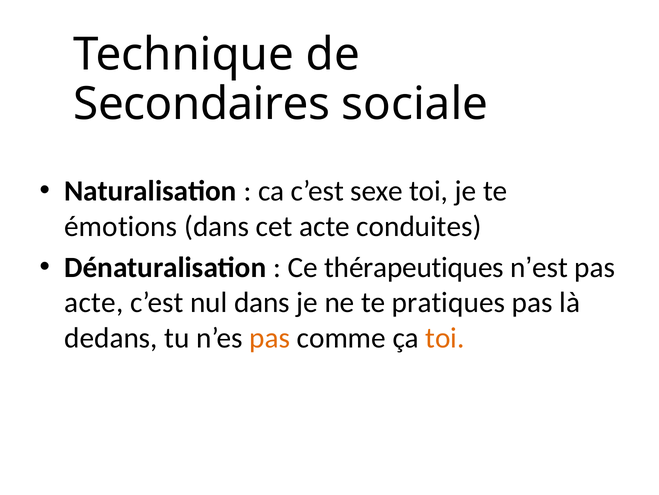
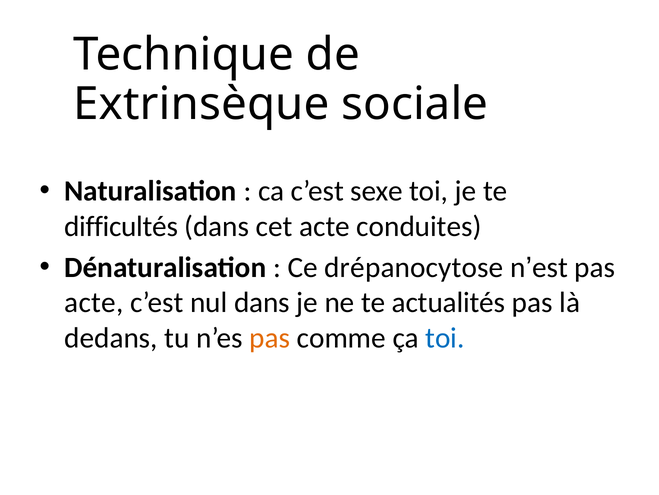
Secondaires: Secondaires -> Extrinsèque
émotions: émotions -> difficultés
thérapeutiques: thérapeutiques -> drépanocytose
pratiques: pratiques -> actualités
toi at (445, 337) colour: orange -> blue
